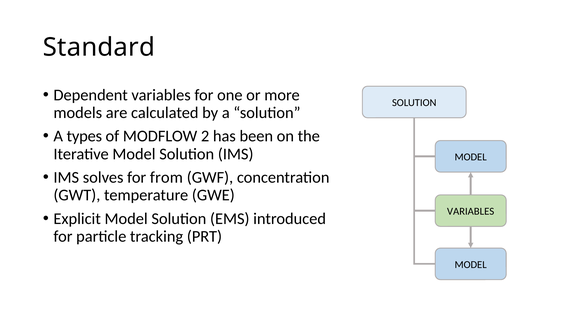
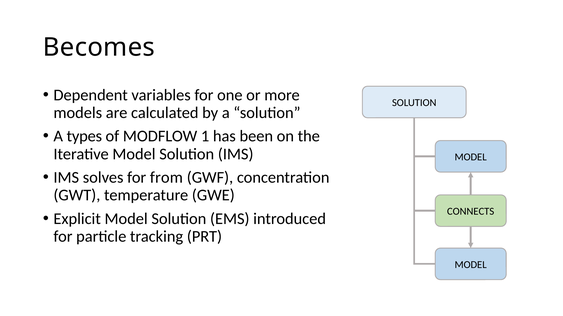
Standard: Standard -> Becomes
2: 2 -> 1
VARIABLES at (471, 212): VARIABLES -> CONNECTS
